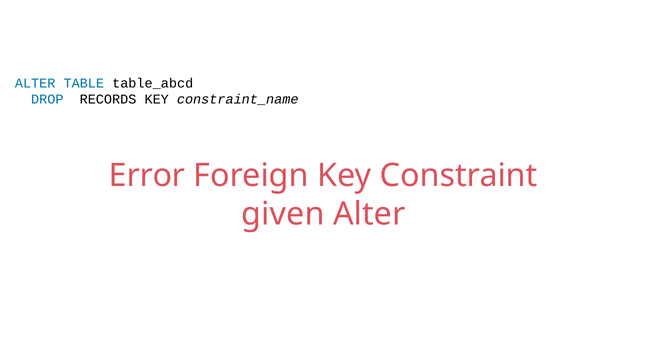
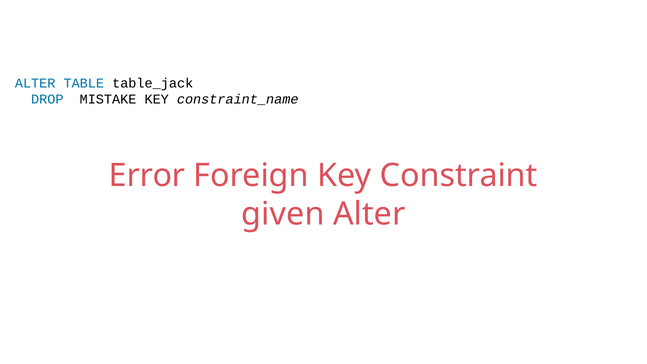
table_abcd: table_abcd -> table_jack
RECORDS: RECORDS -> MISTAKE
